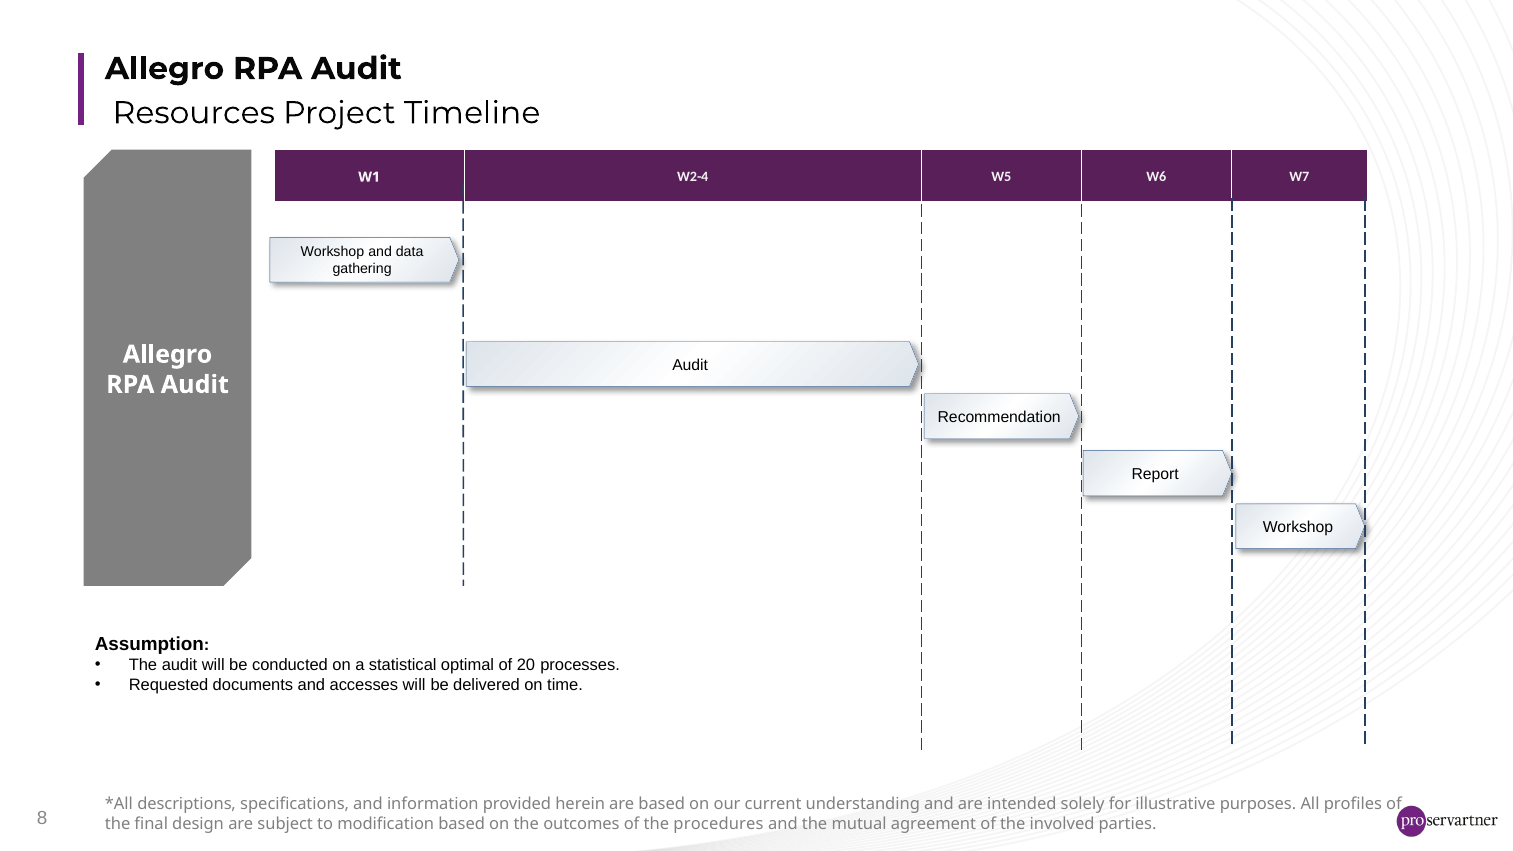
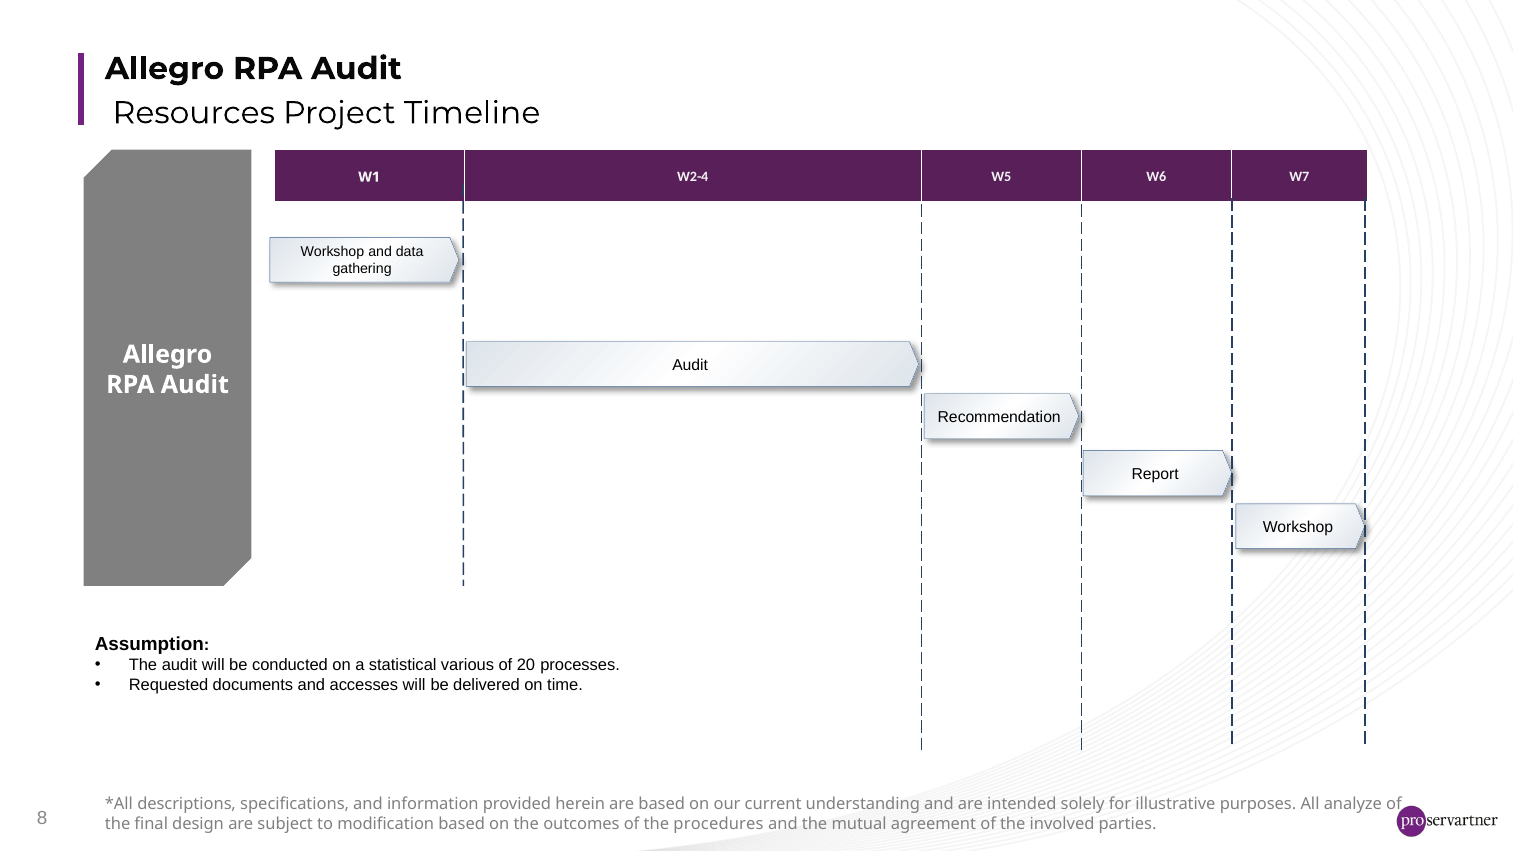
optimal: optimal -> various
profiles: profiles -> analyze
